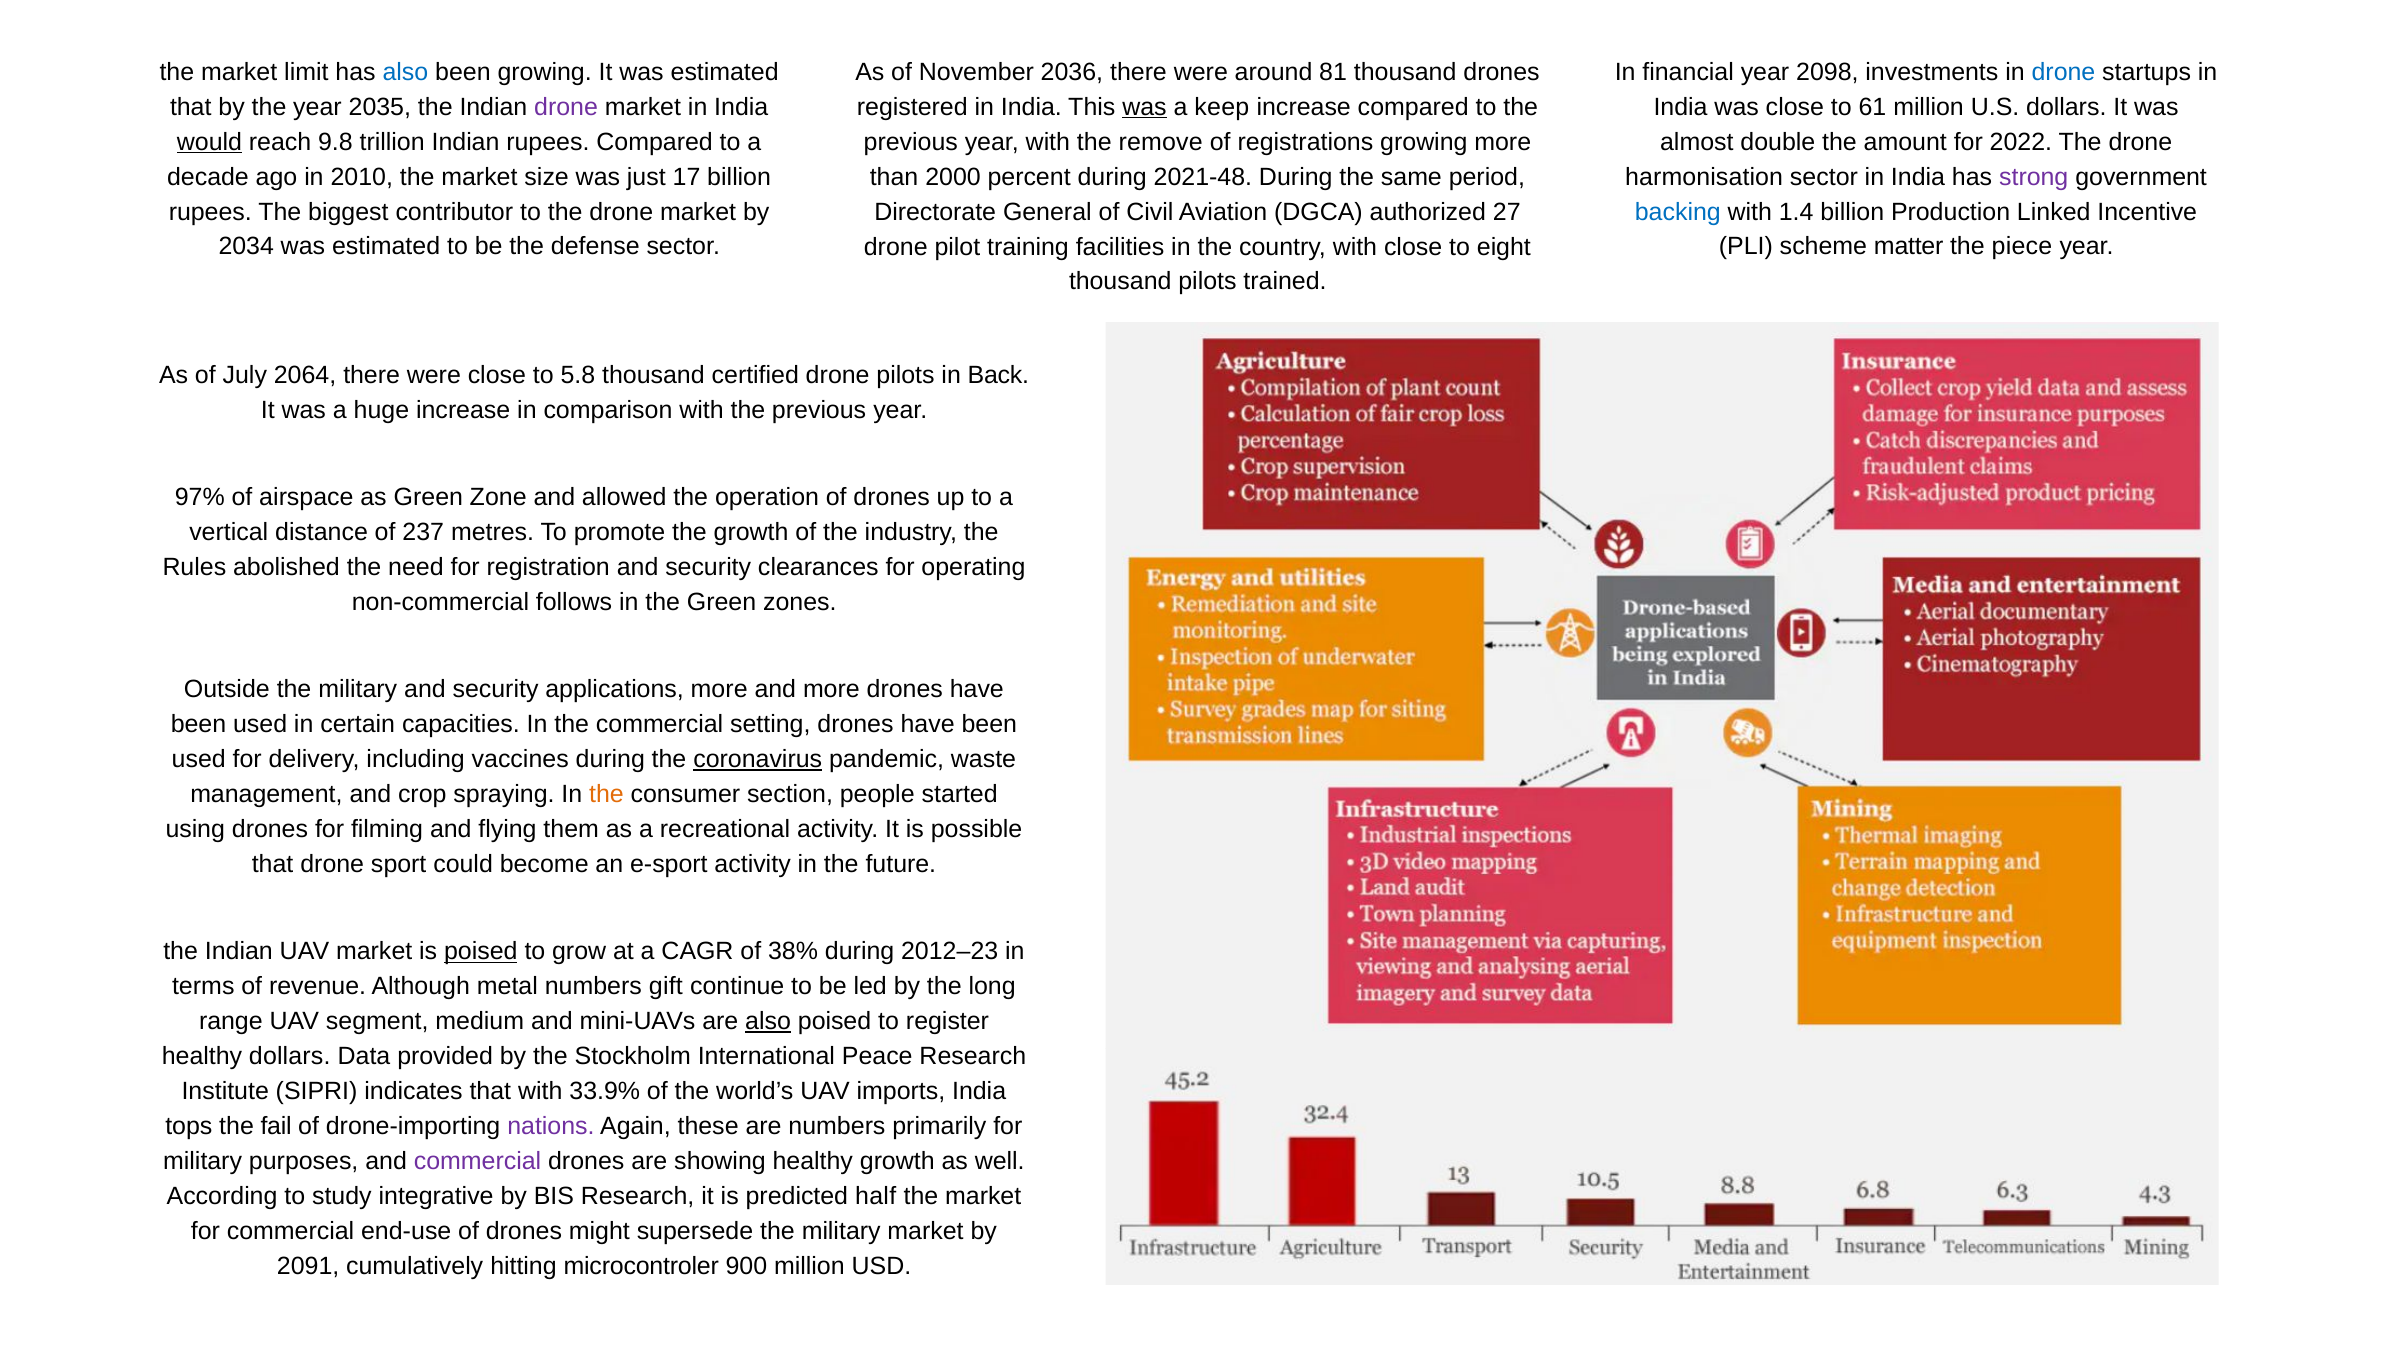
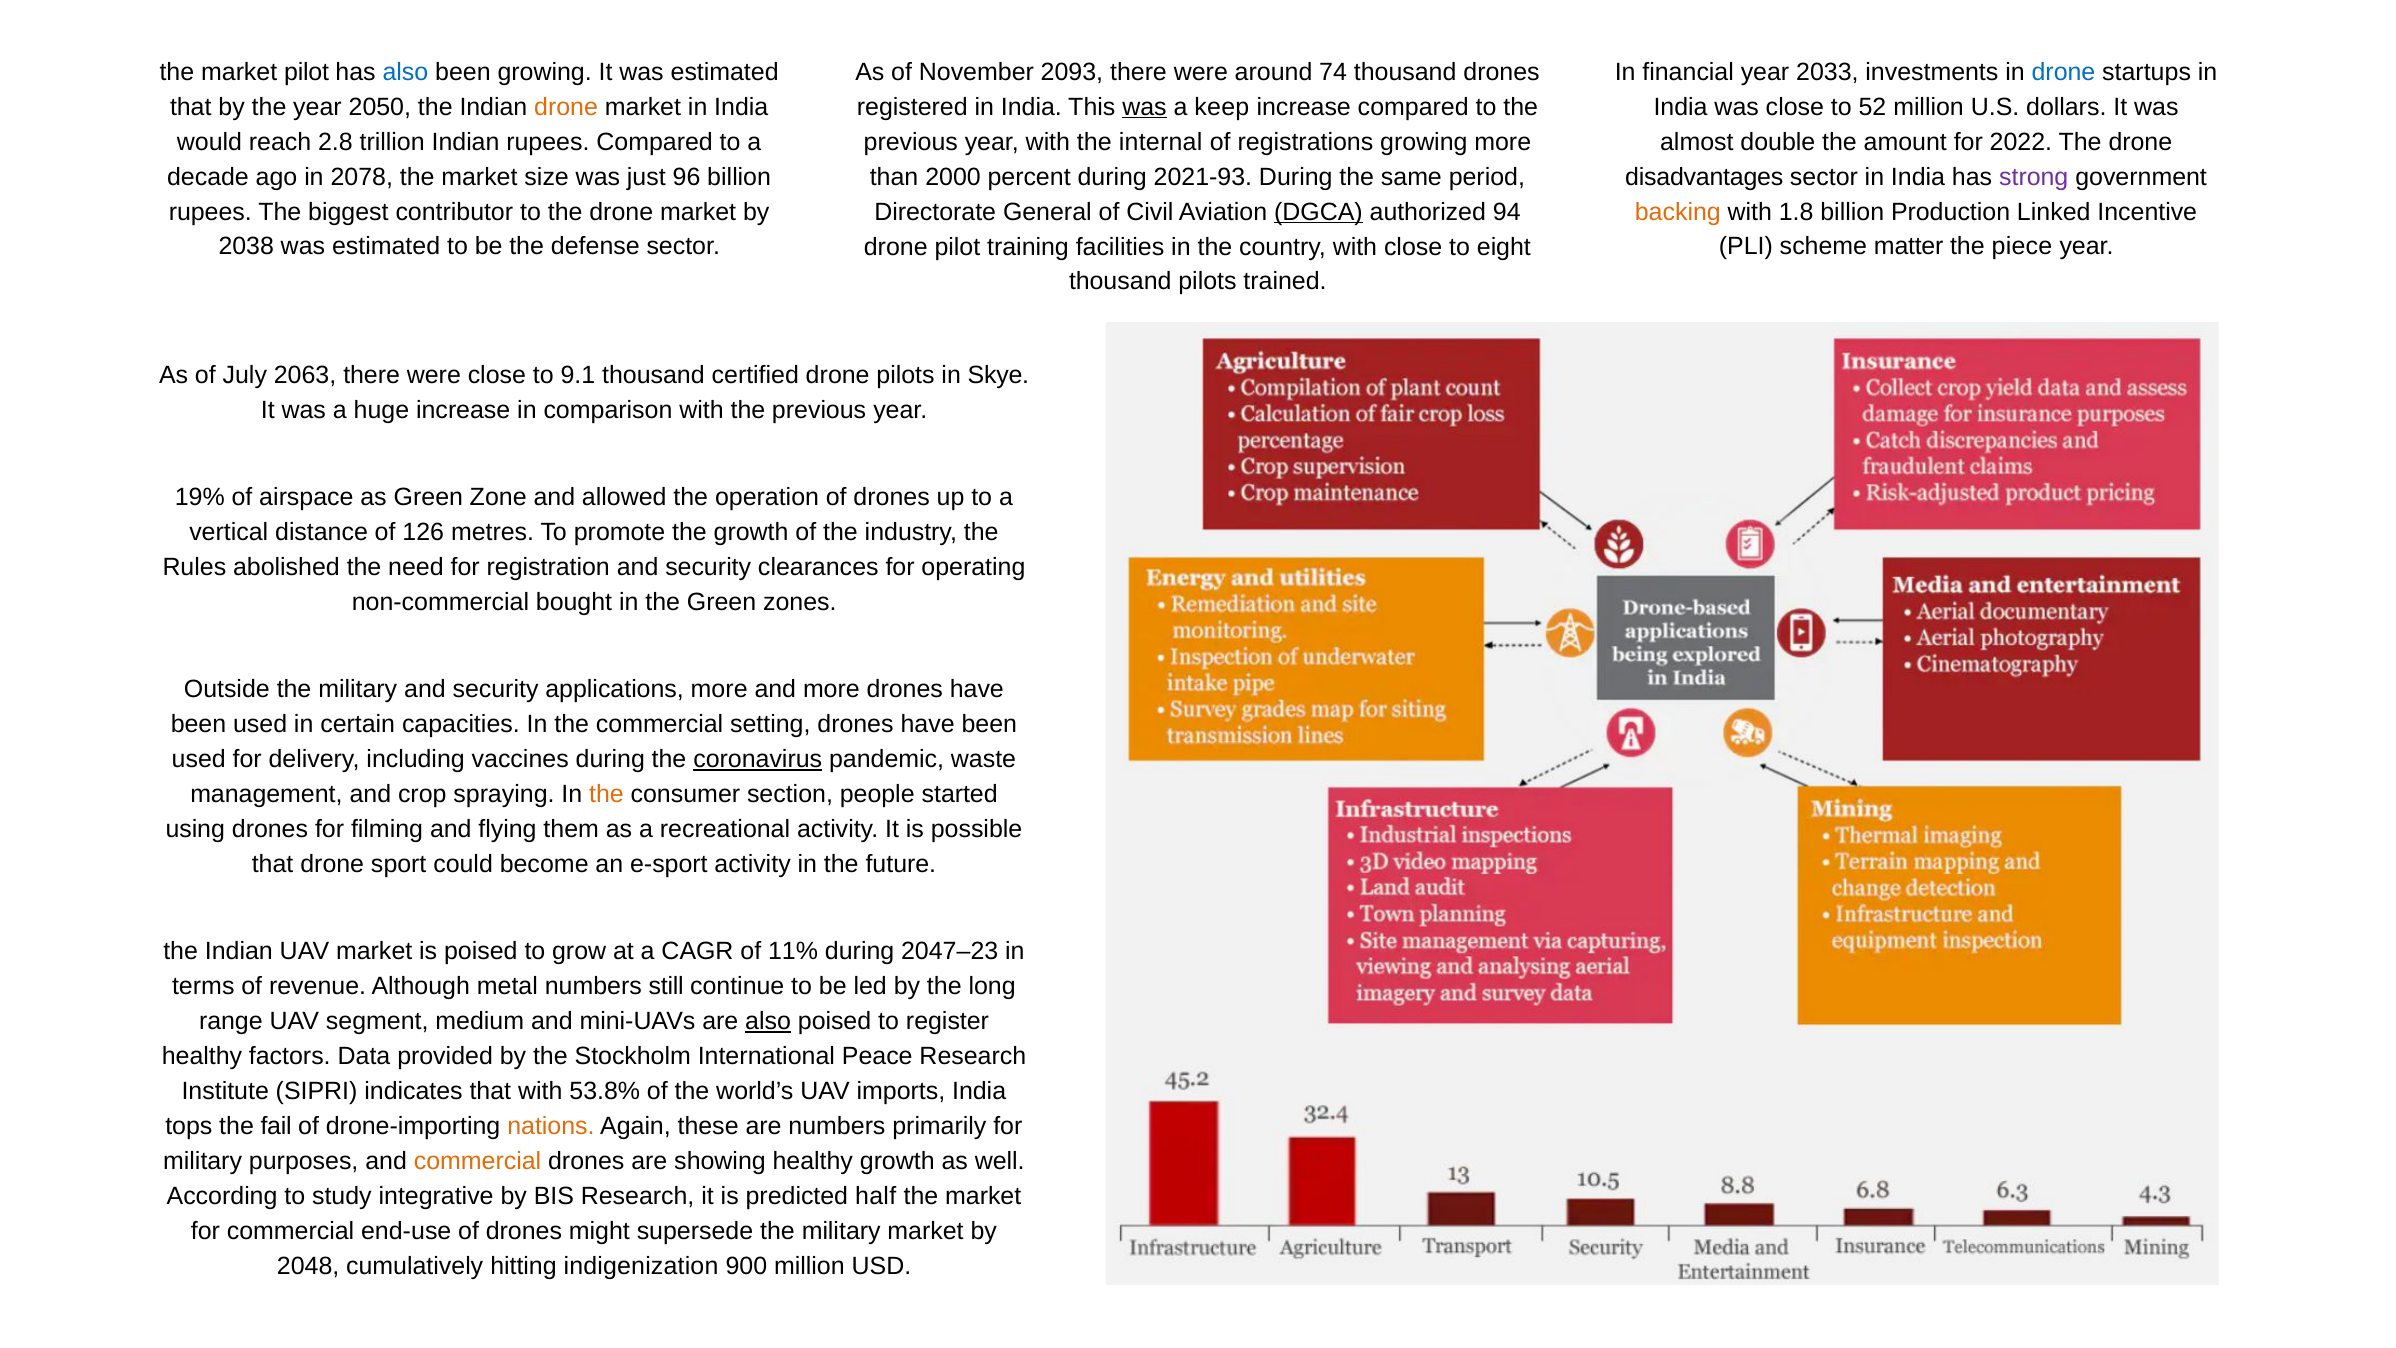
market limit: limit -> pilot
2036: 2036 -> 2093
81: 81 -> 74
2098: 2098 -> 2033
2035: 2035 -> 2050
drone at (566, 107) colour: purple -> orange
61: 61 -> 52
would underline: present -> none
9.8: 9.8 -> 2.8
remove: remove -> internal
2010: 2010 -> 2078
17: 17 -> 96
2021-48: 2021-48 -> 2021-93
harmonisation: harmonisation -> disadvantages
DGCA underline: none -> present
27: 27 -> 94
backing colour: blue -> orange
1.4: 1.4 -> 1.8
2034: 2034 -> 2038
2064: 2064 -> 2063
5.8: 5.8 -> 9.1
Back: Back -> Skye
97%: 97% -> 19%
237: 237 -> 126
follows: follows -> bought
poised at (481, 951) underline: present -> none
38%: 38% -> 11%
2012–23: 2012–23 -> 2047–23
gift: gift -> still
healthy dollars: dollars -> factors
33.9%: 33.9% -> 53.8%
nations colour: purple -> orange
commercial at (478, 1161) colour: purple -> orange
2091: 2091 -> 2048
microcontroler: microcontroler -> indigenization
